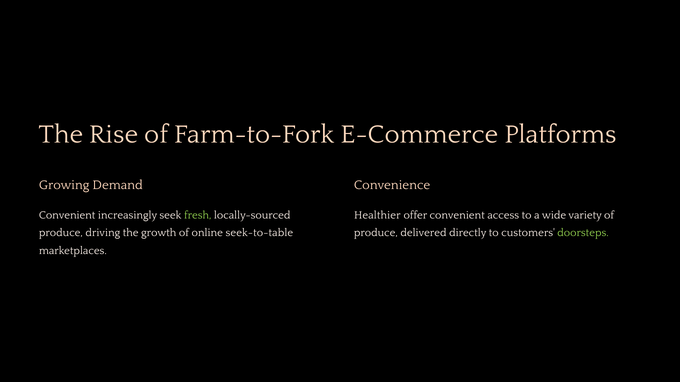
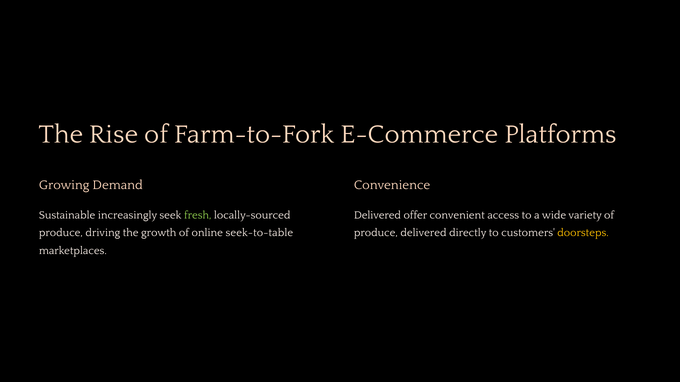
Convenient at (67, 215): Convenient -> Sustainable
Healthier at (377, 215): Healthier -> Delivered
doorsteps colour: light green -> yellow
